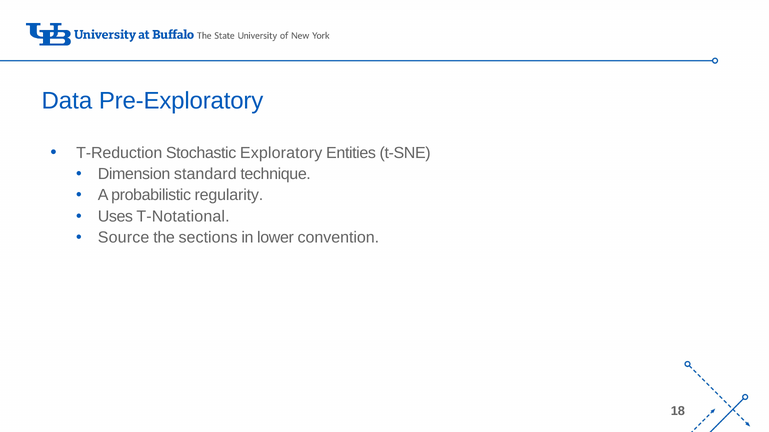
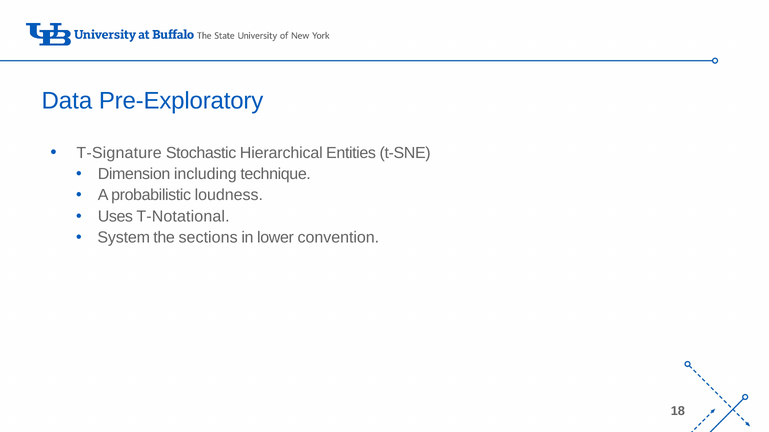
T-Reduction: T-Reduction -> T-Signature
Exploratory: Exploratory -> Hierarchical
standard: standard -> including
regularity: regularity -> loudness
Source: Source -> System
